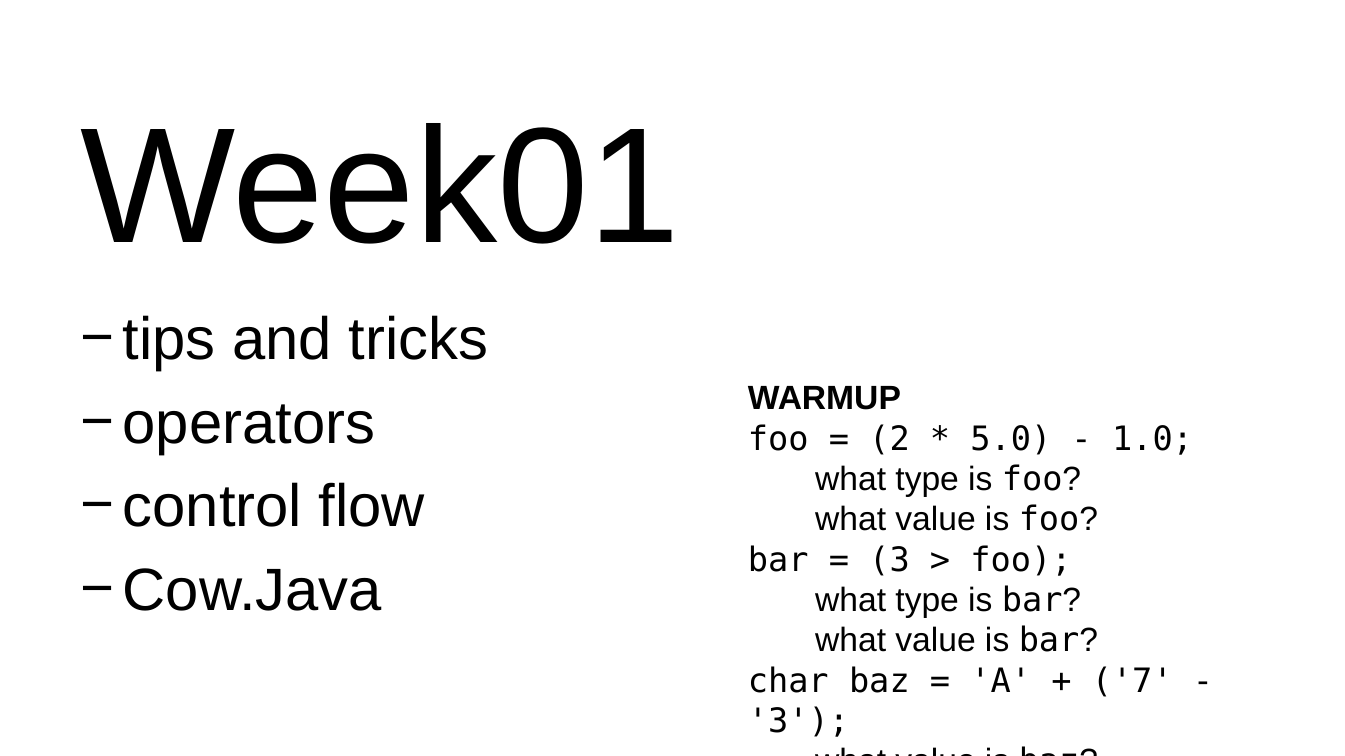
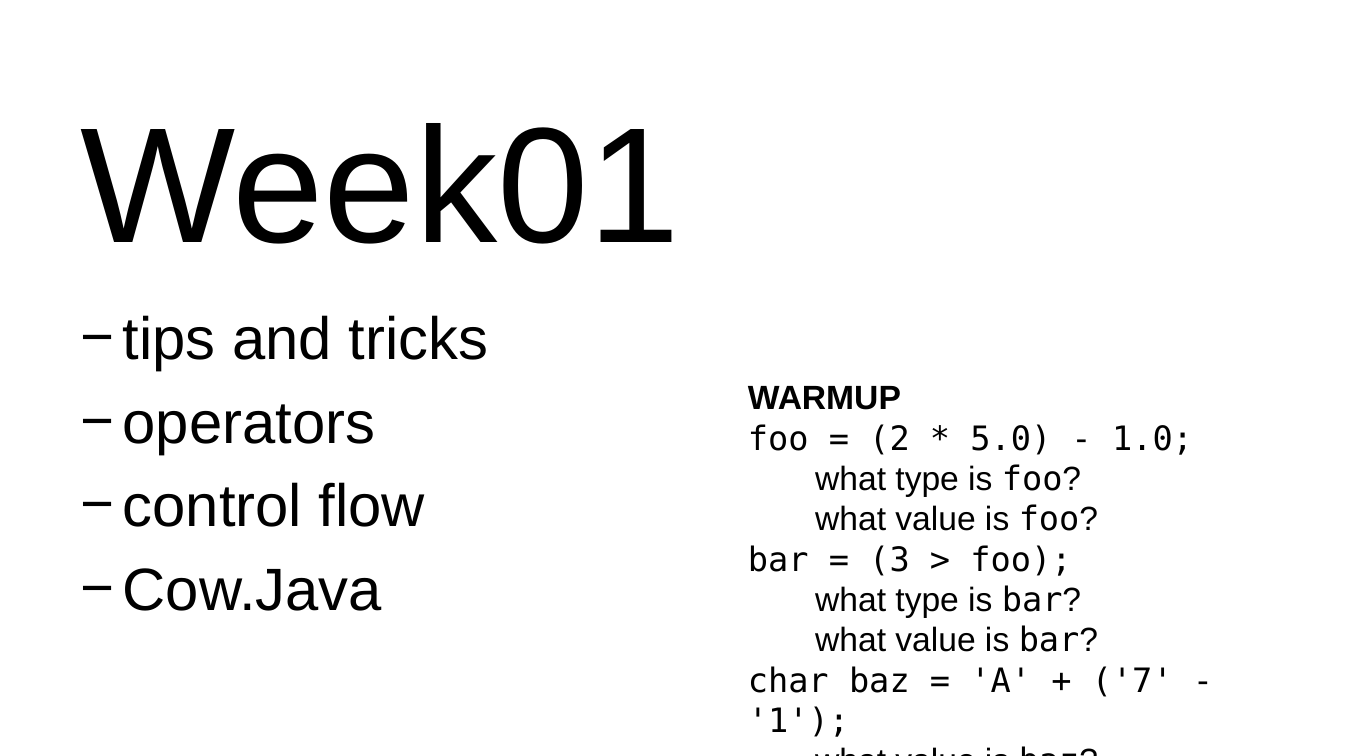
3 at (799, 722): 3 -> 1
